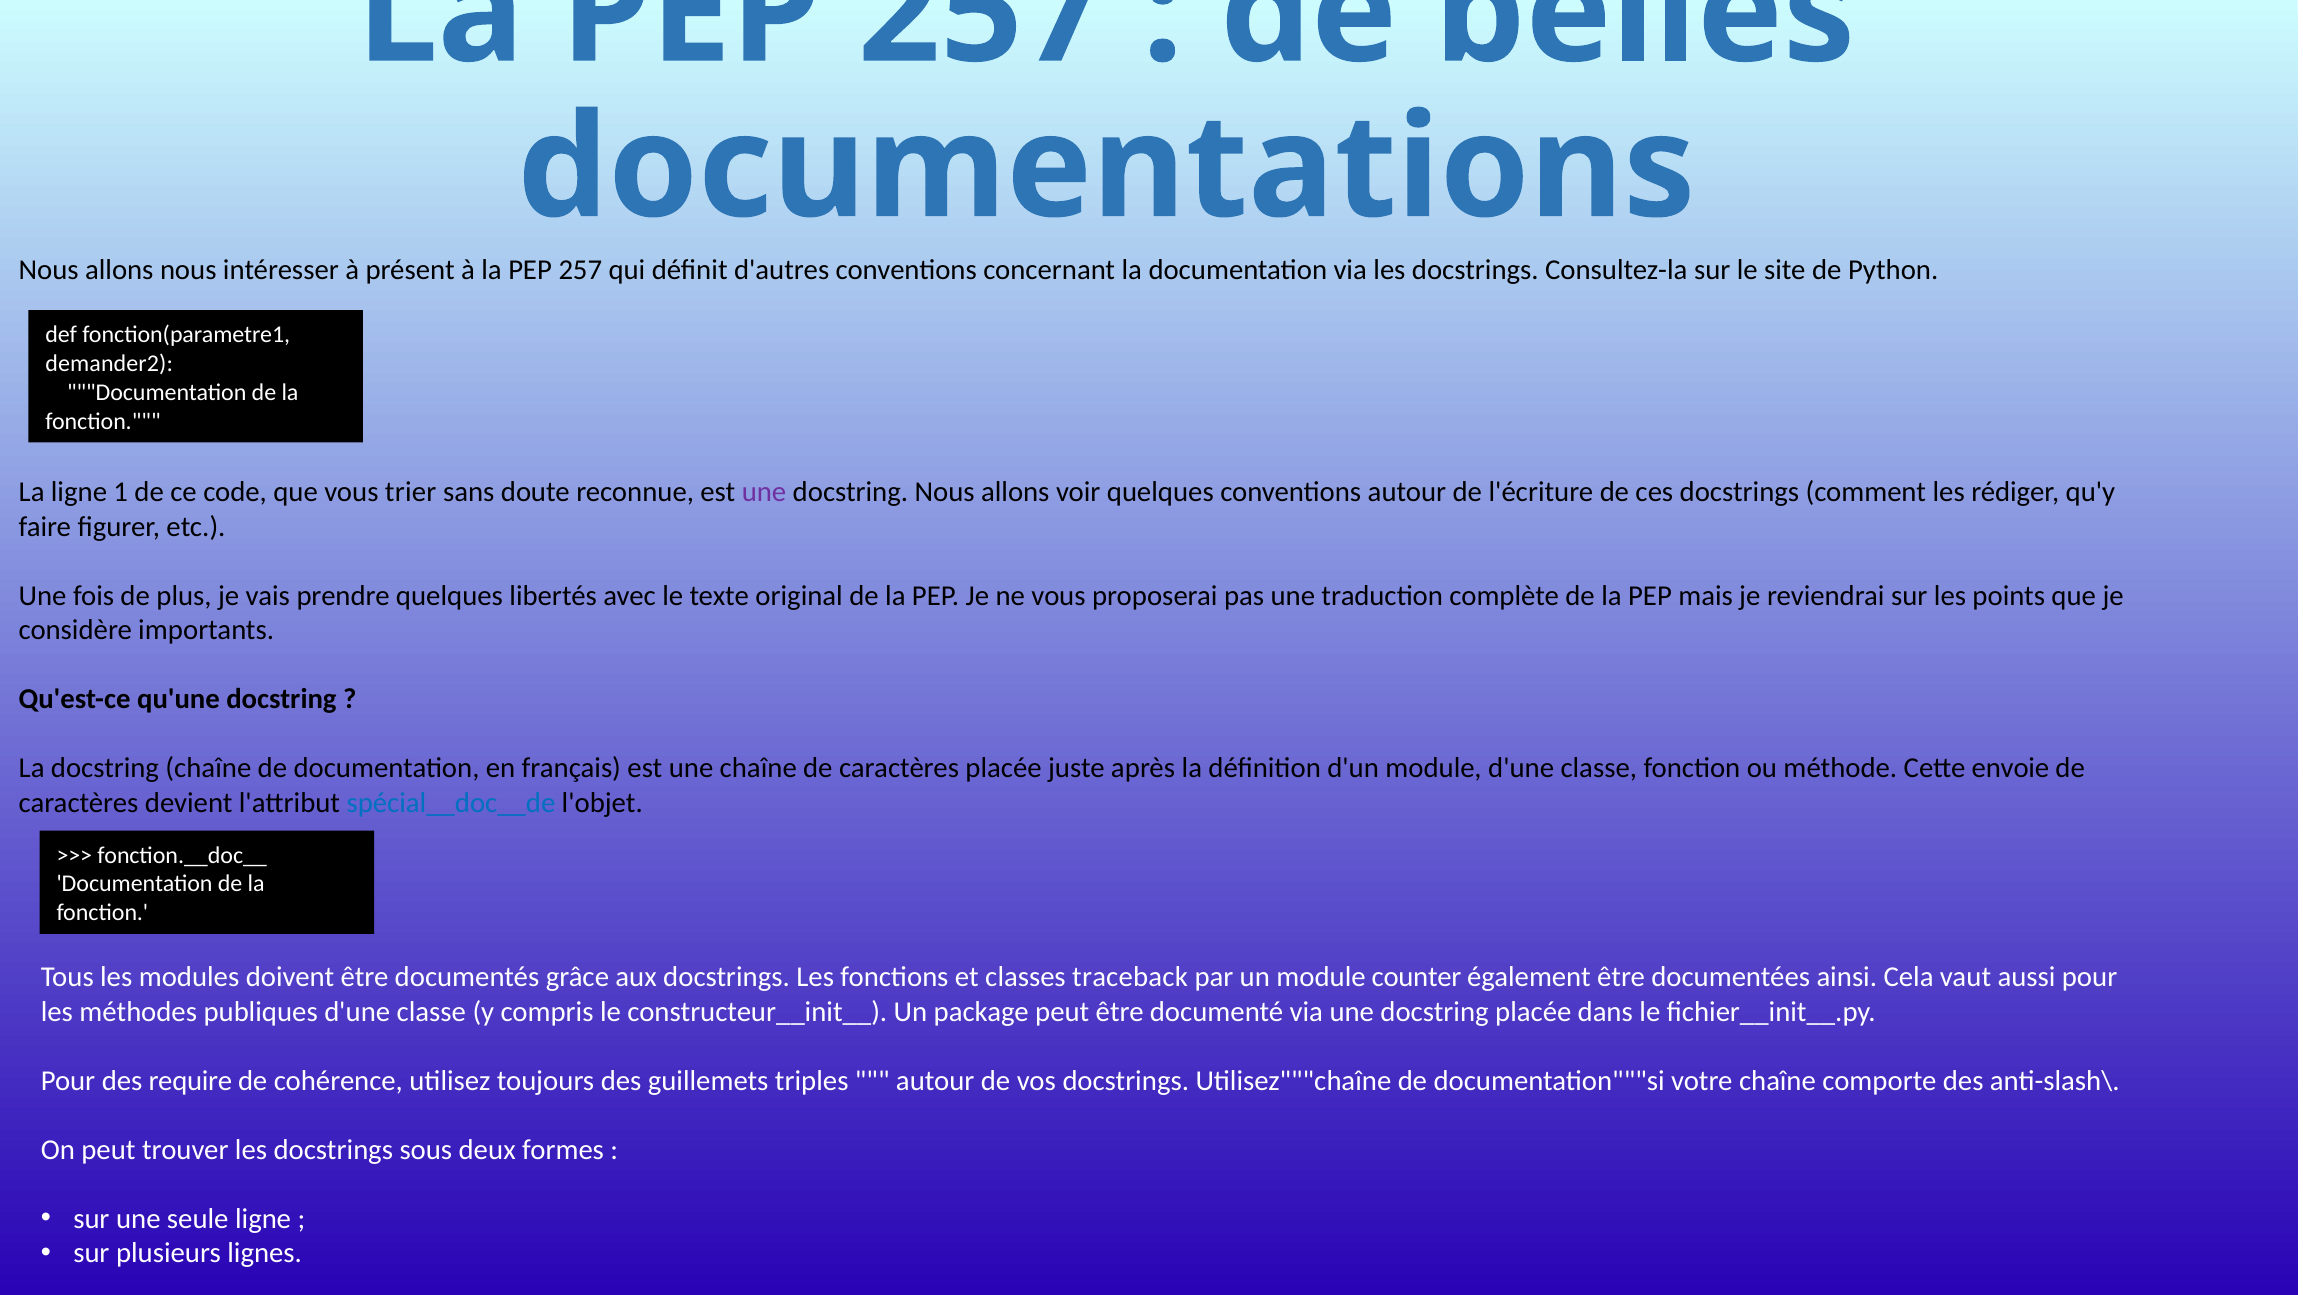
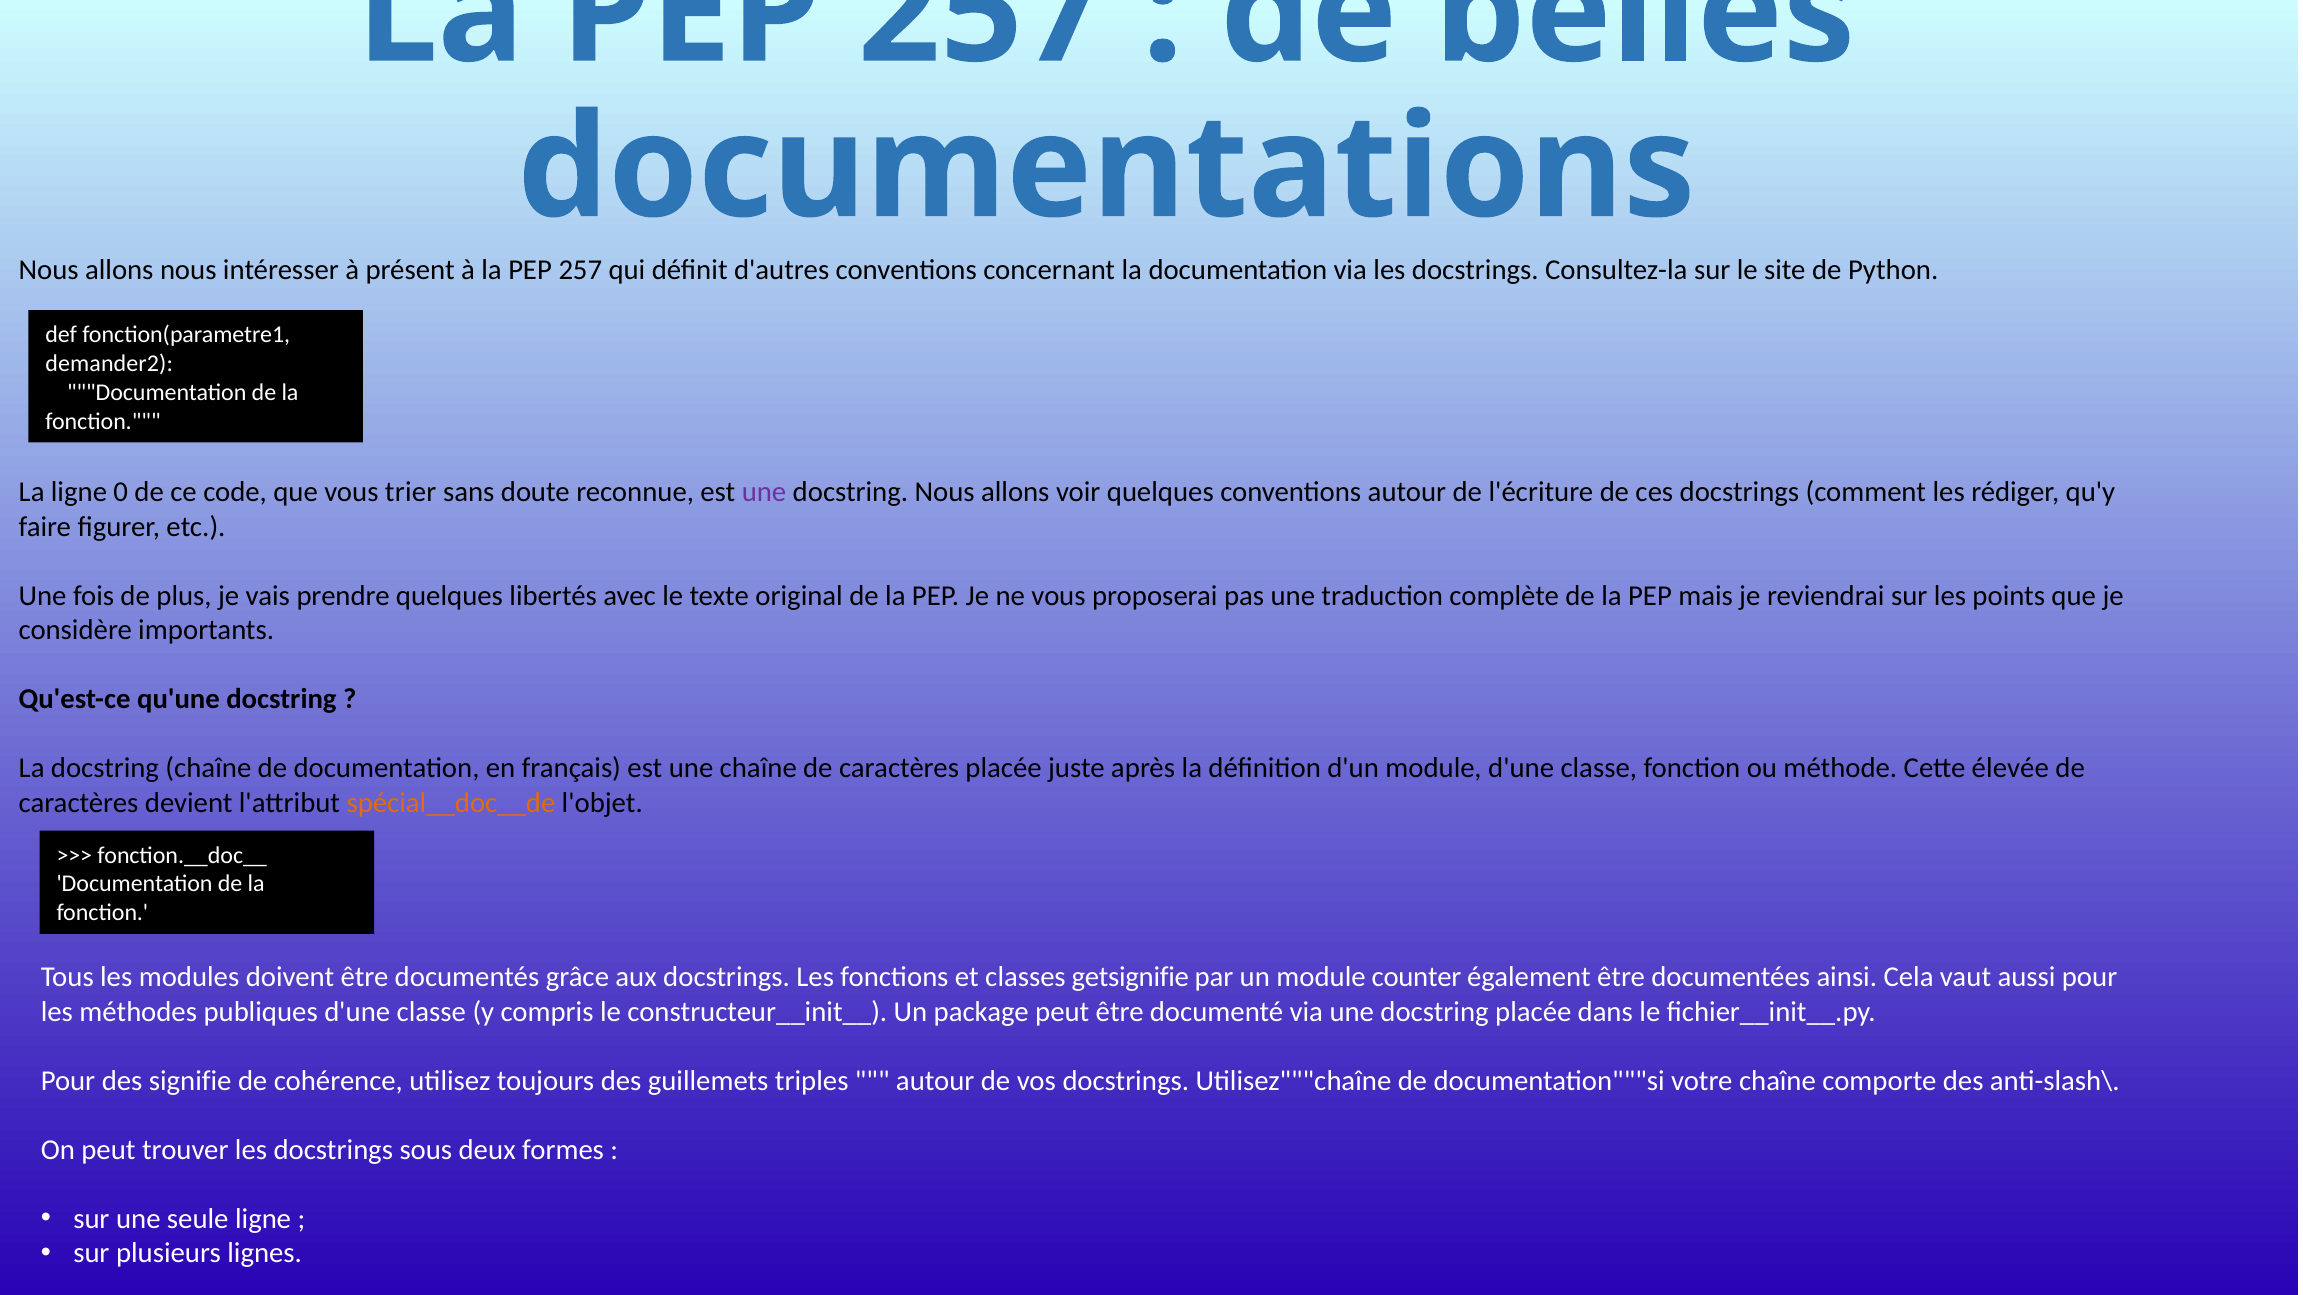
1: 1 -> 0
envoie: envoie -> élevée
spécial__doc__de colour: blue -> orange
traceback: traceback -> getsignifie
require: require -> signifie
